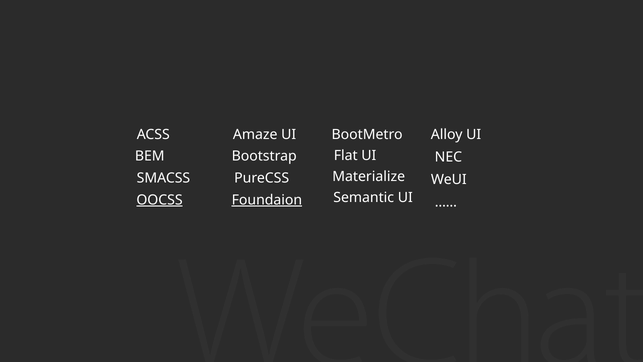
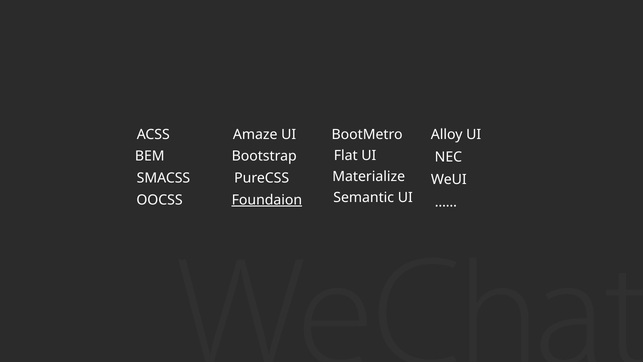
OOCSS underline: present -> none
